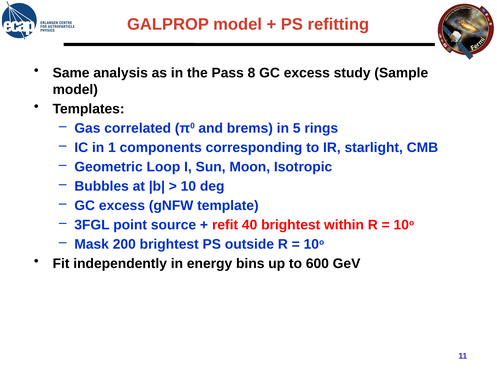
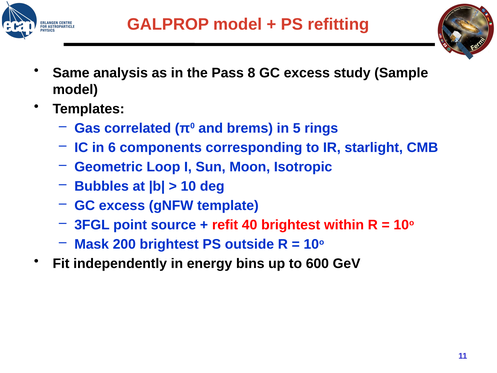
1: 1 -> 6
